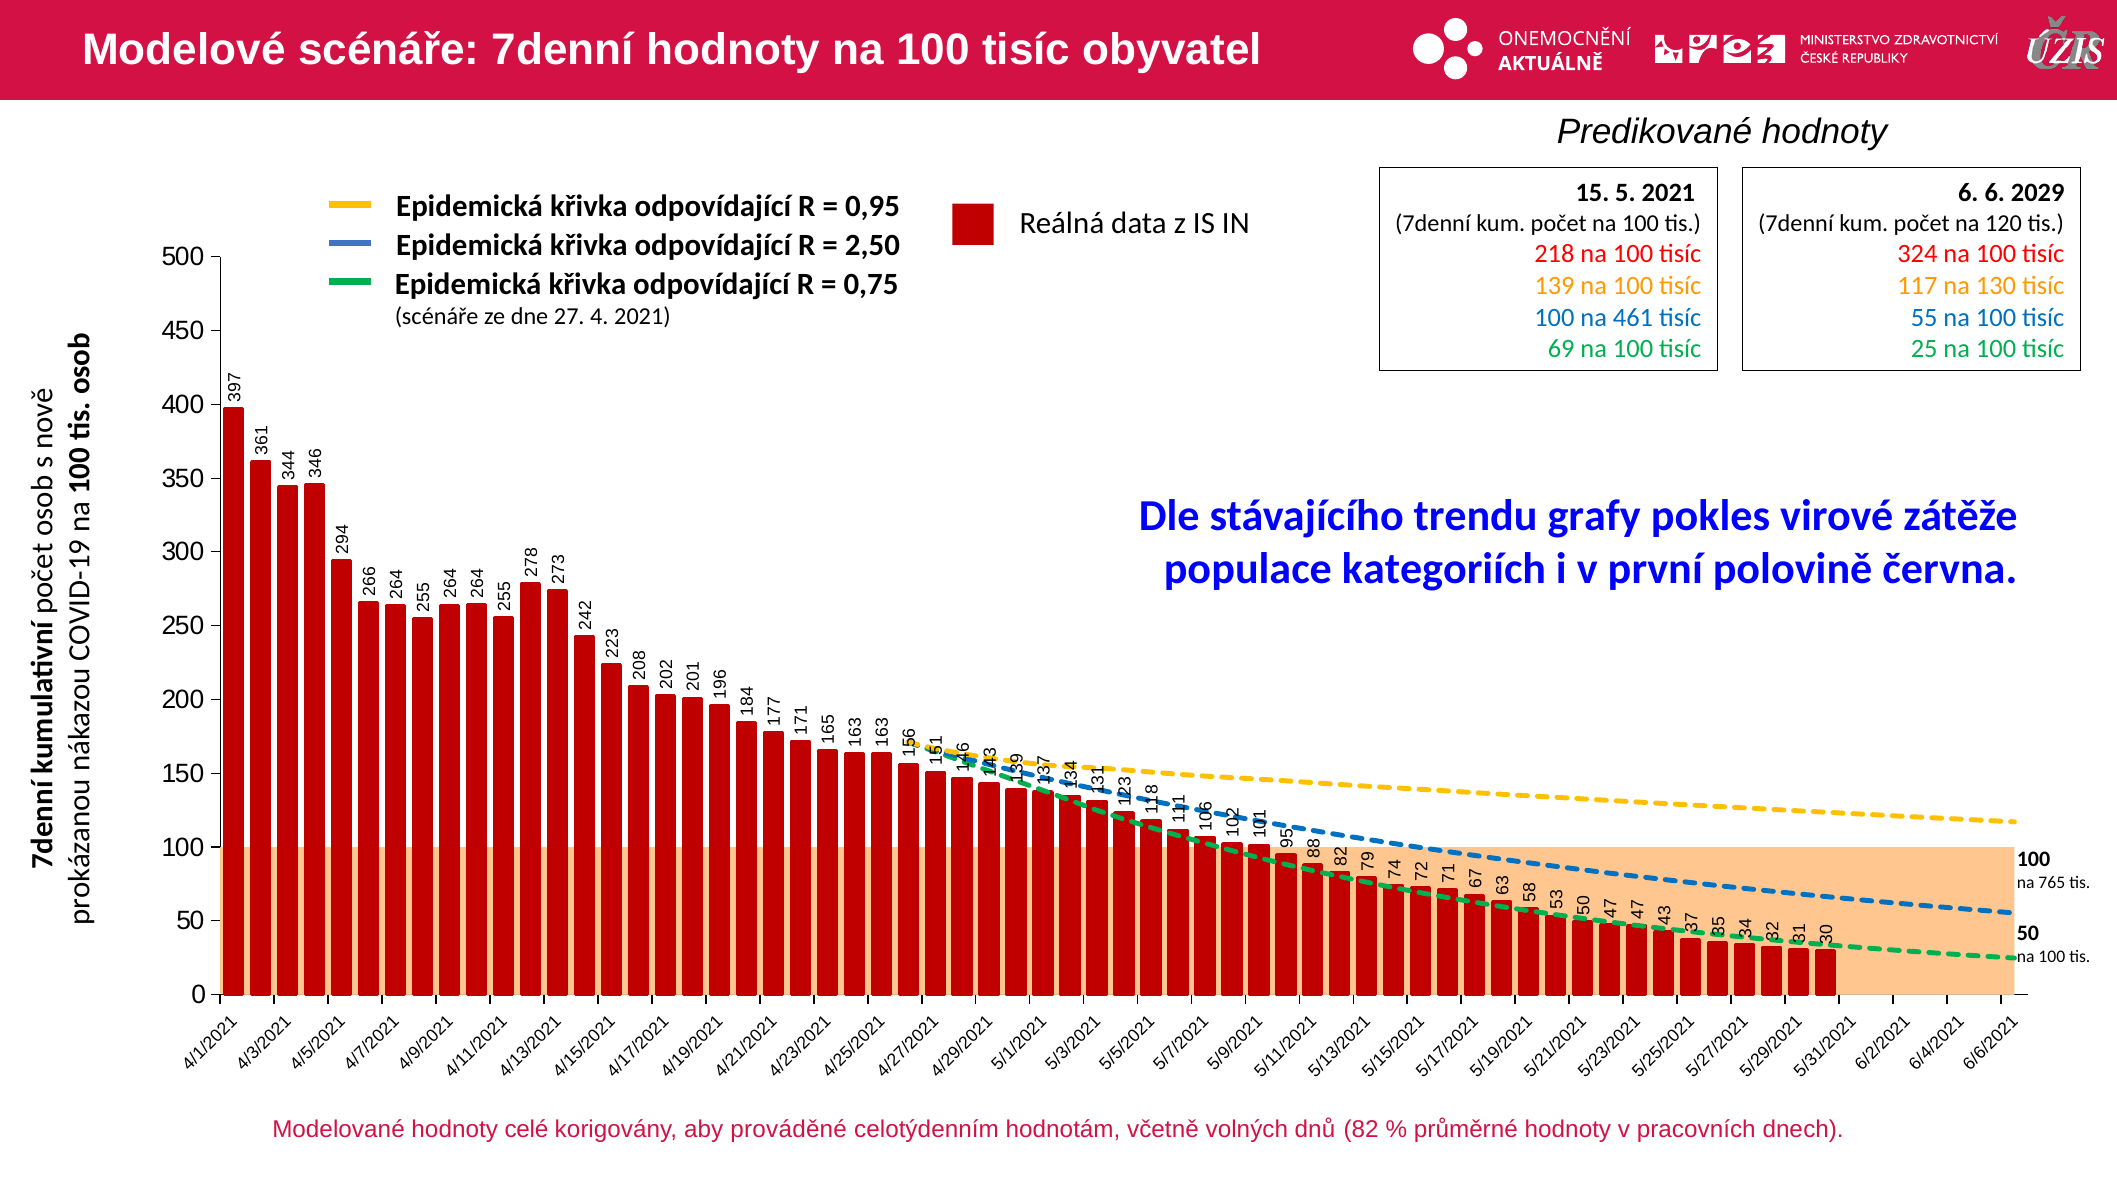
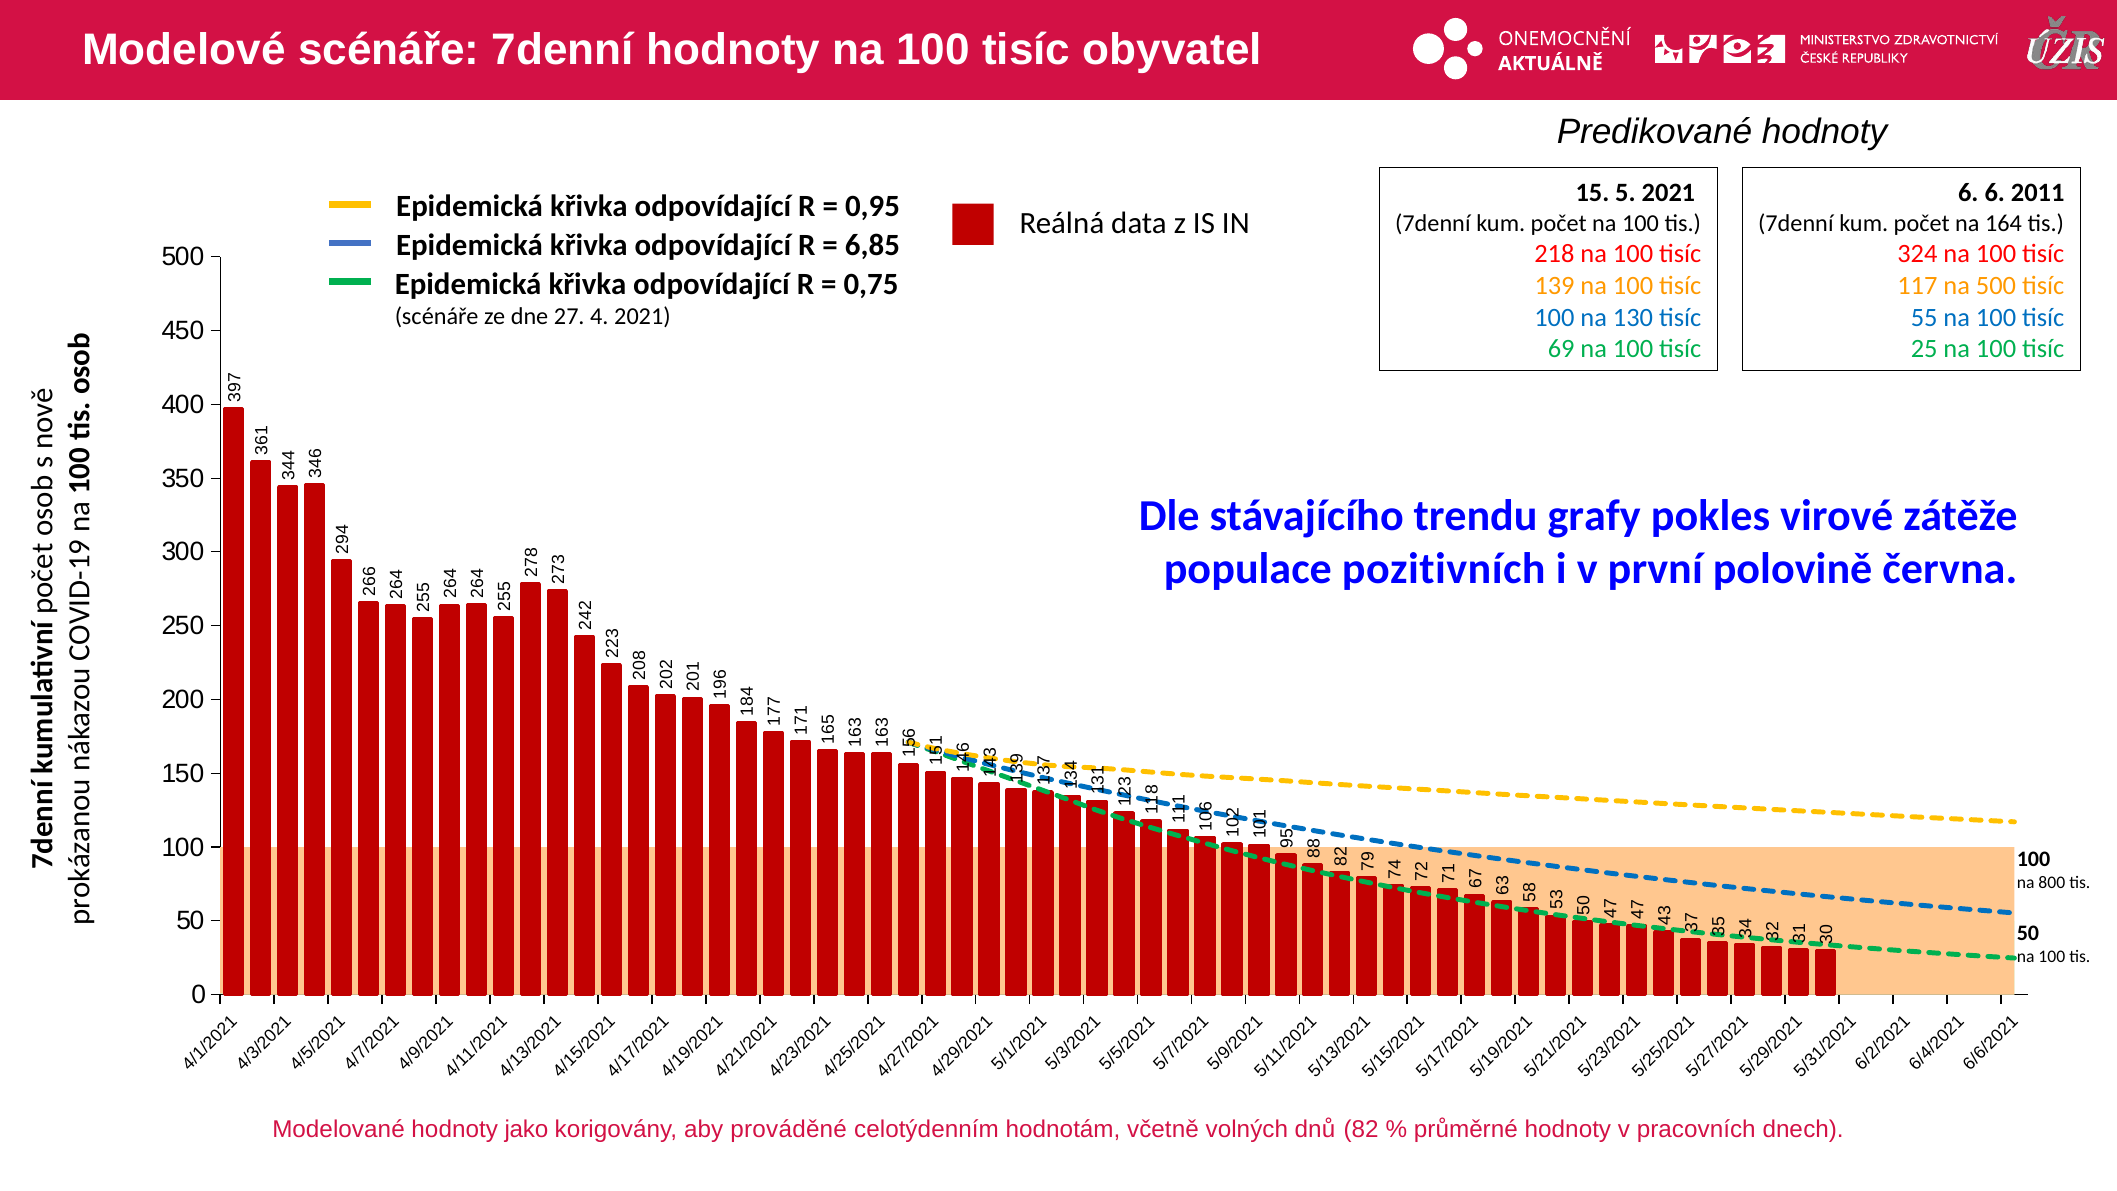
2029: 2029 -> 2011
120: 120 -> 164
2,50: 2,50 -> 6,85
na 130: 130 -> 500
461: 461 -> 130
kategoriích: kategoriích -> pozitivních
765: 765 -> 800
celé: celé -> jako
